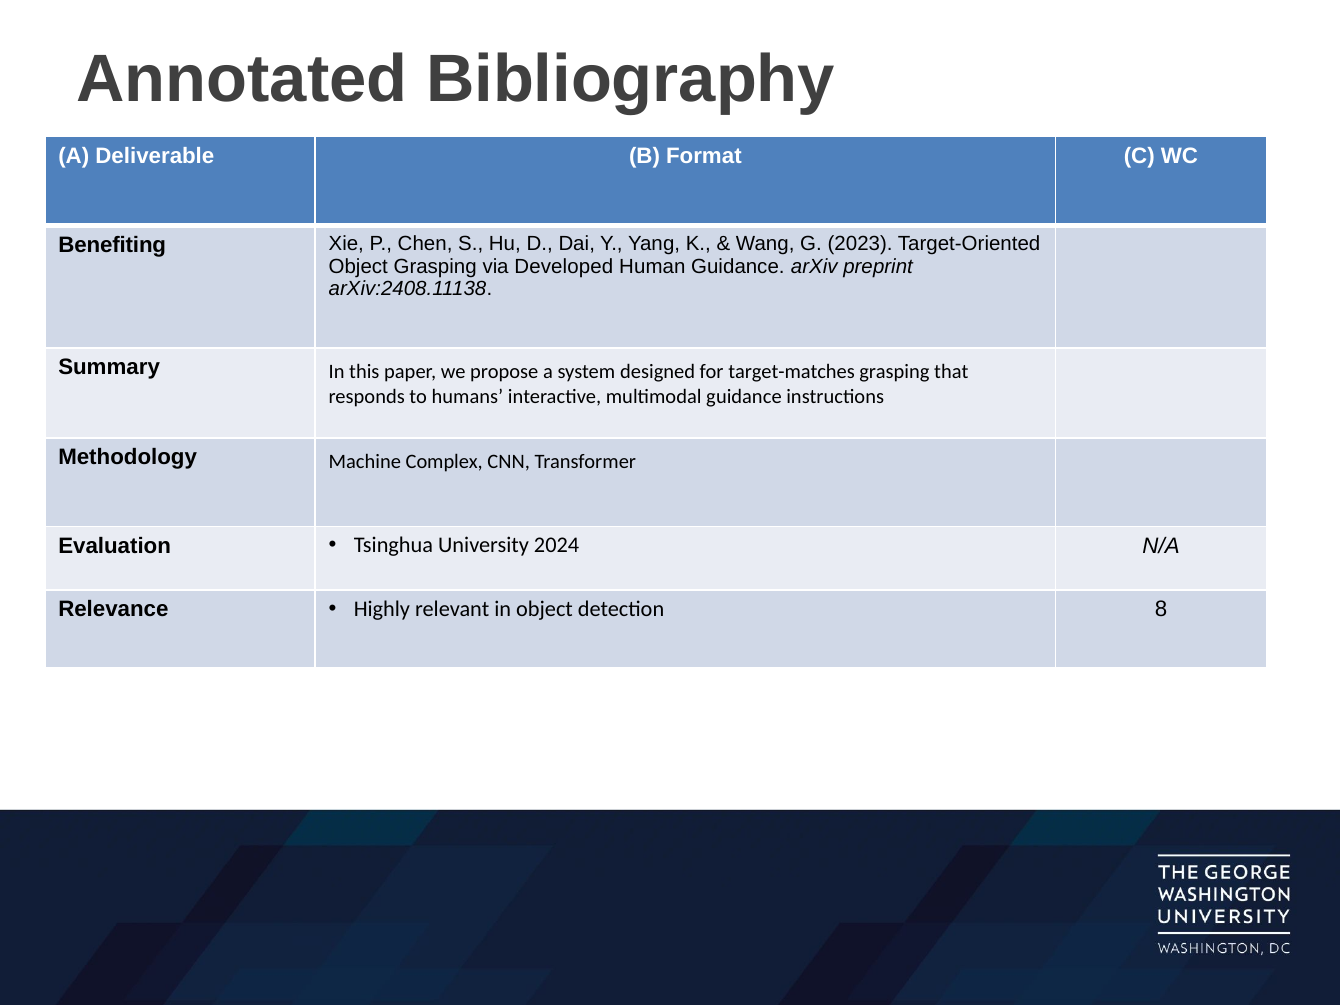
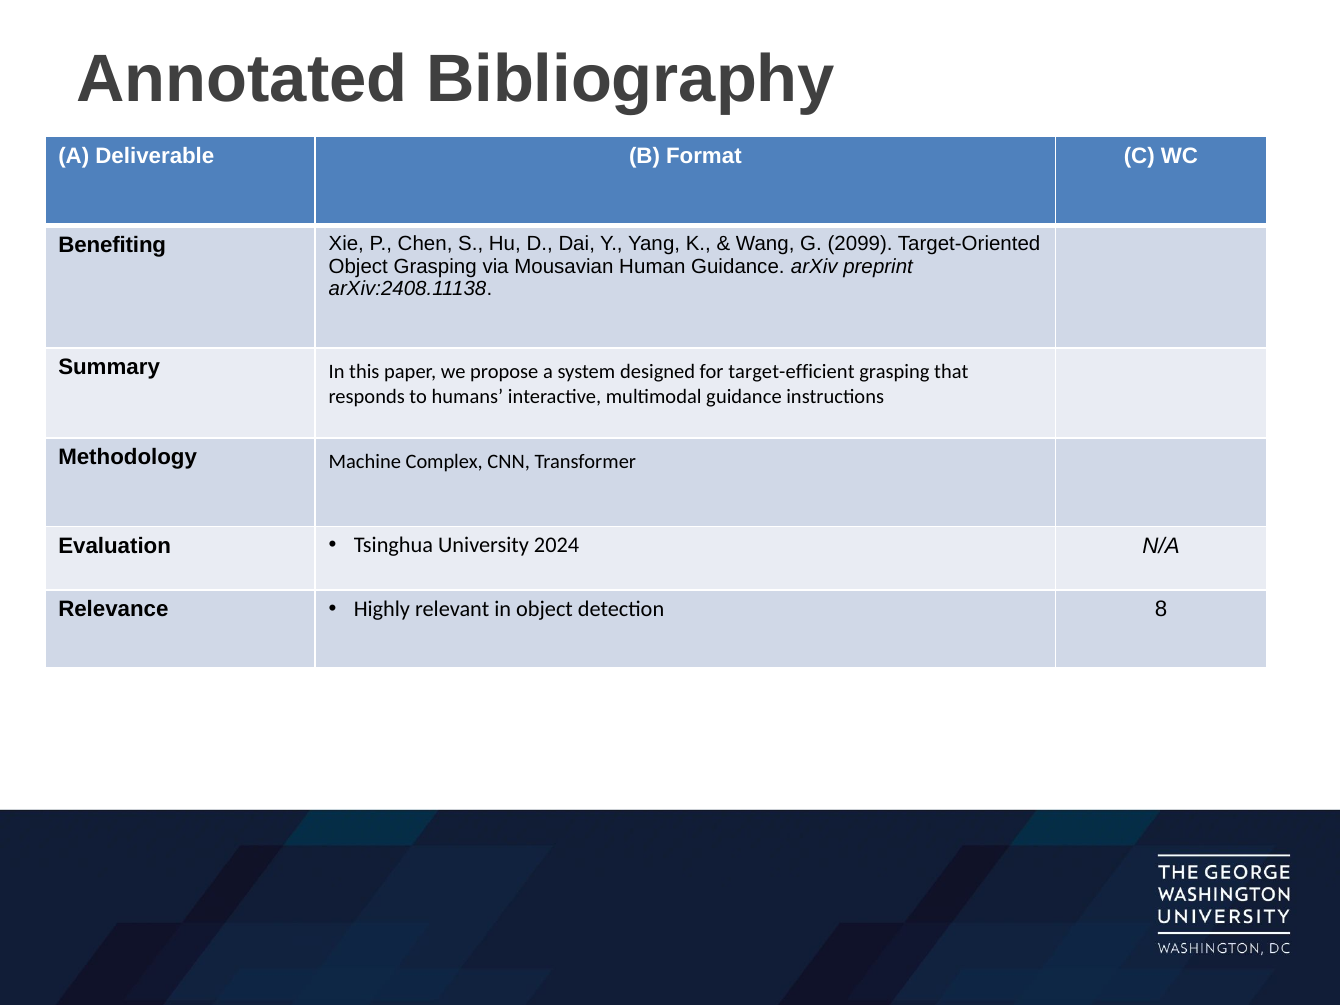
2023: 2023 -> 2099
Developed: Developed -> Mousavian
target-matches: target-matches -> target-efficient
